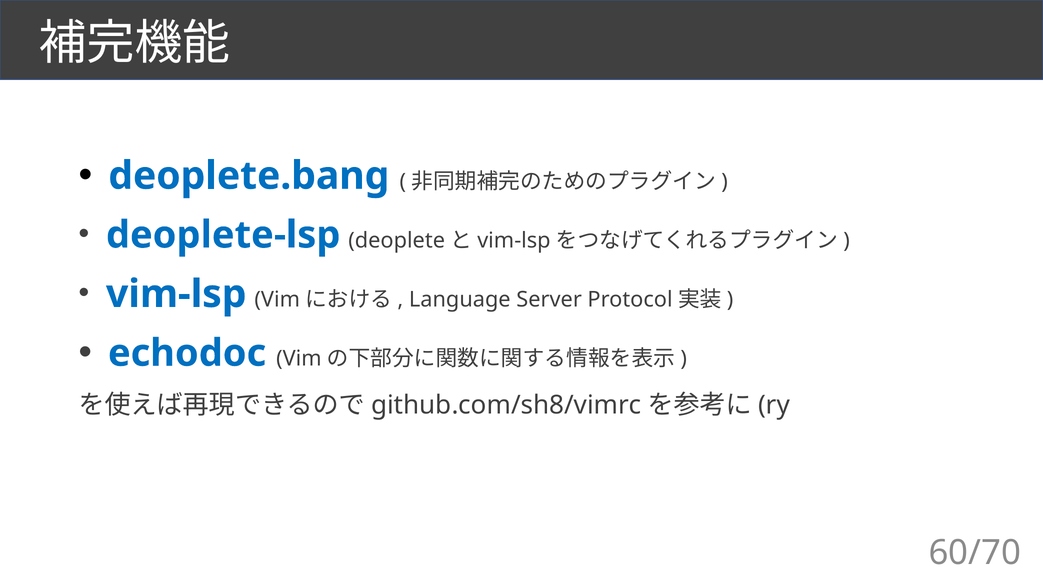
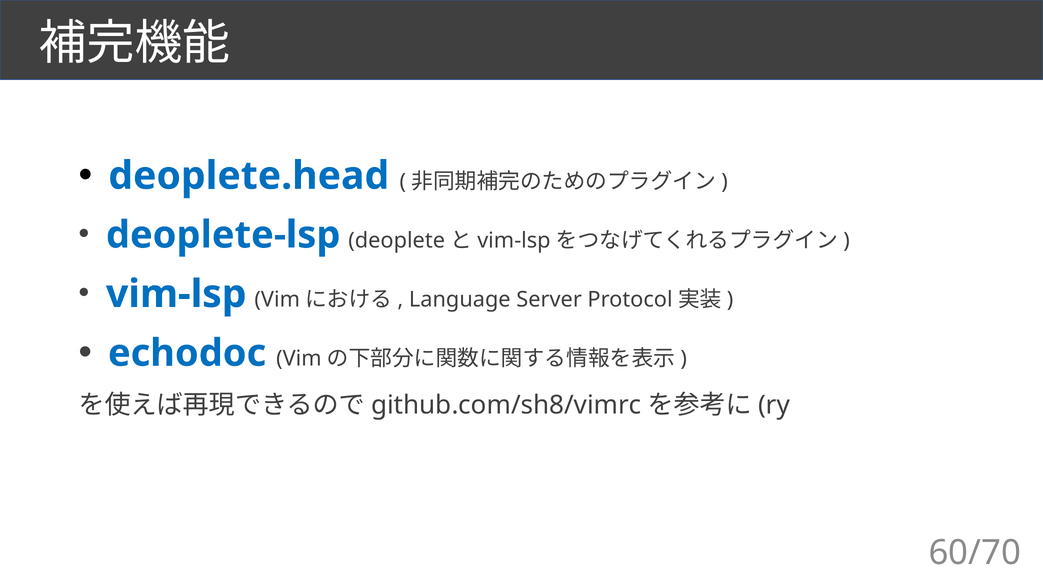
deoplete.bang: deoplete.bang -> deoplete.head
